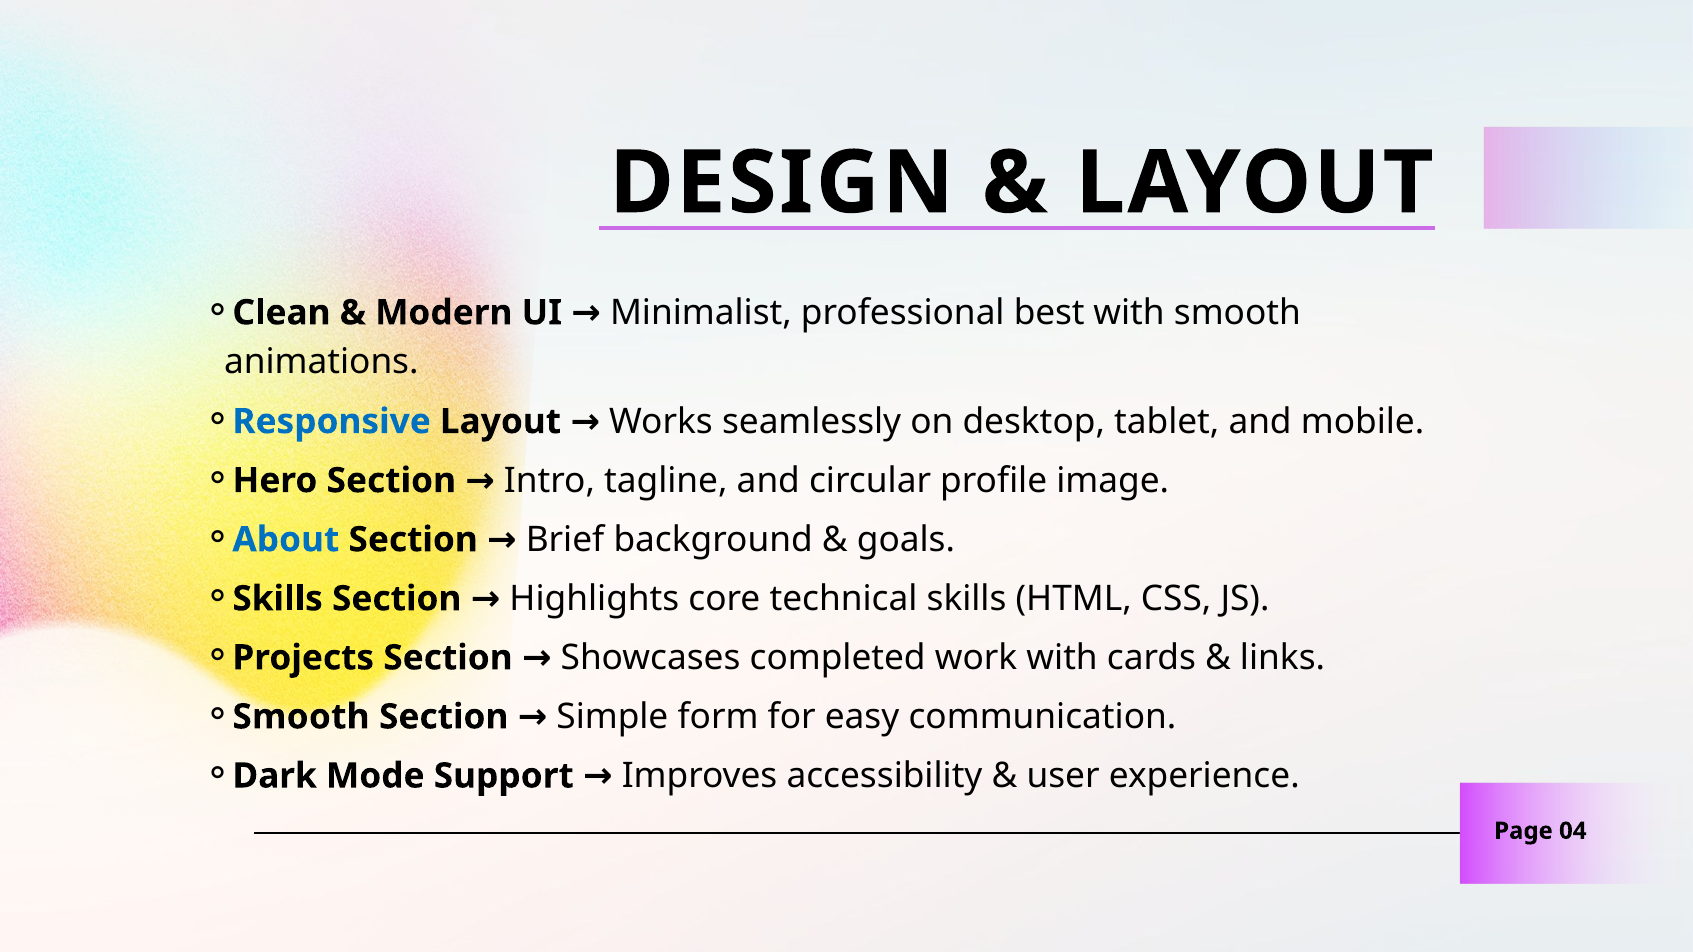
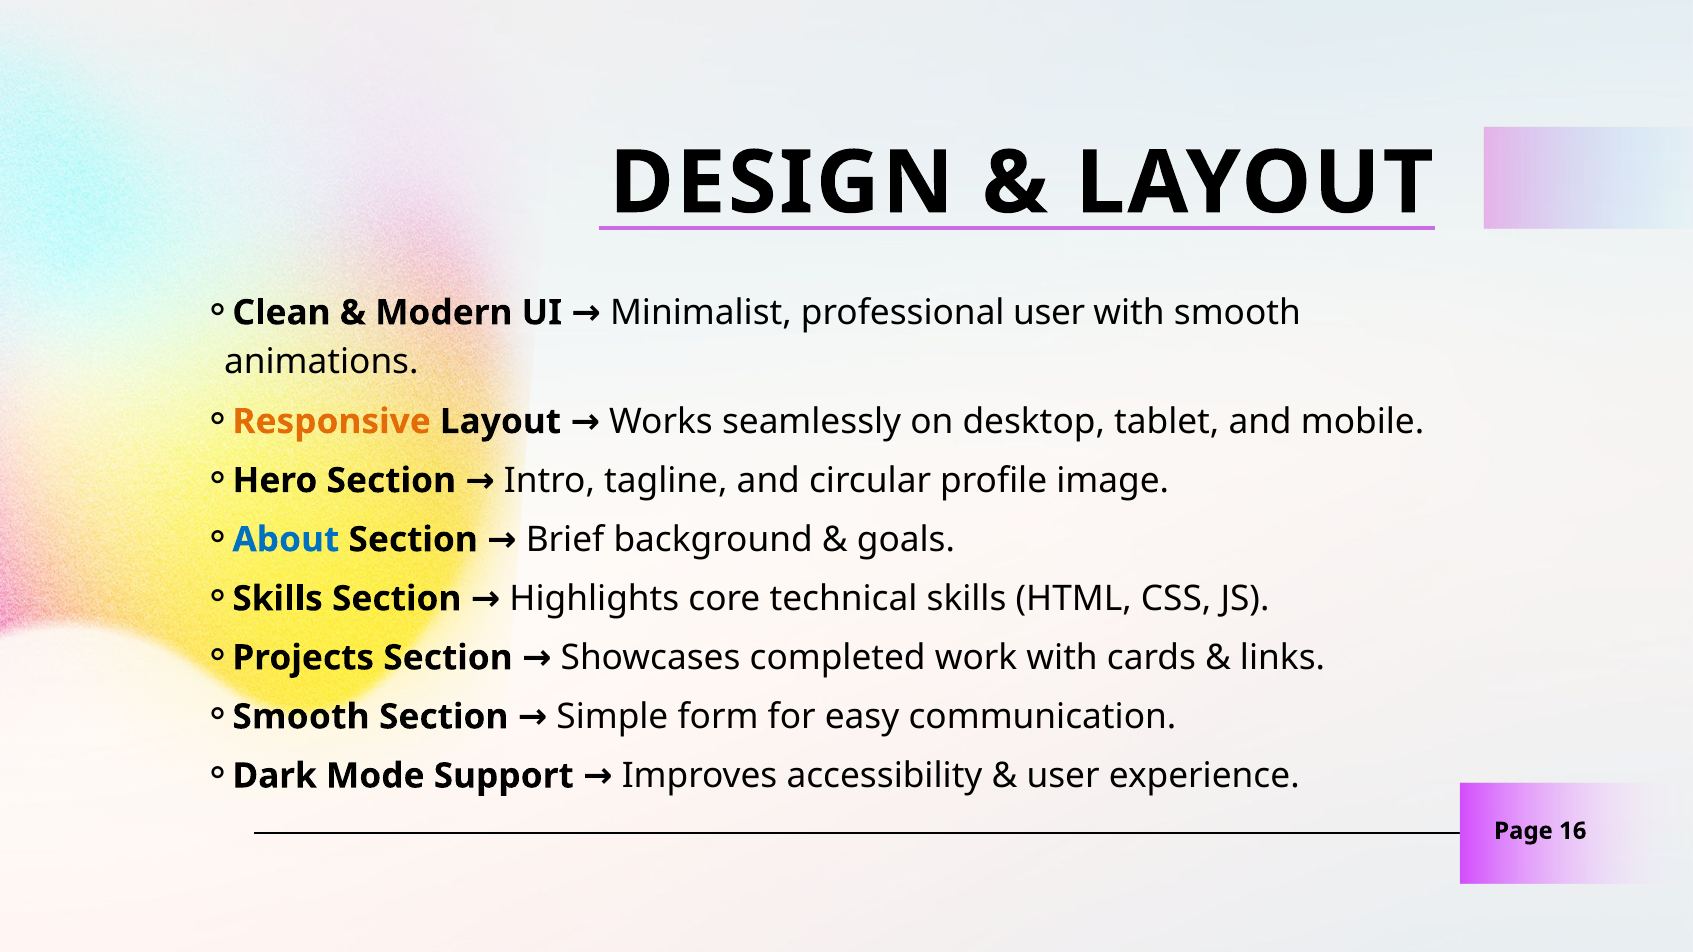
professional best: best -> user
Responsive colour: blue -> orange
04: 04 -> 16
